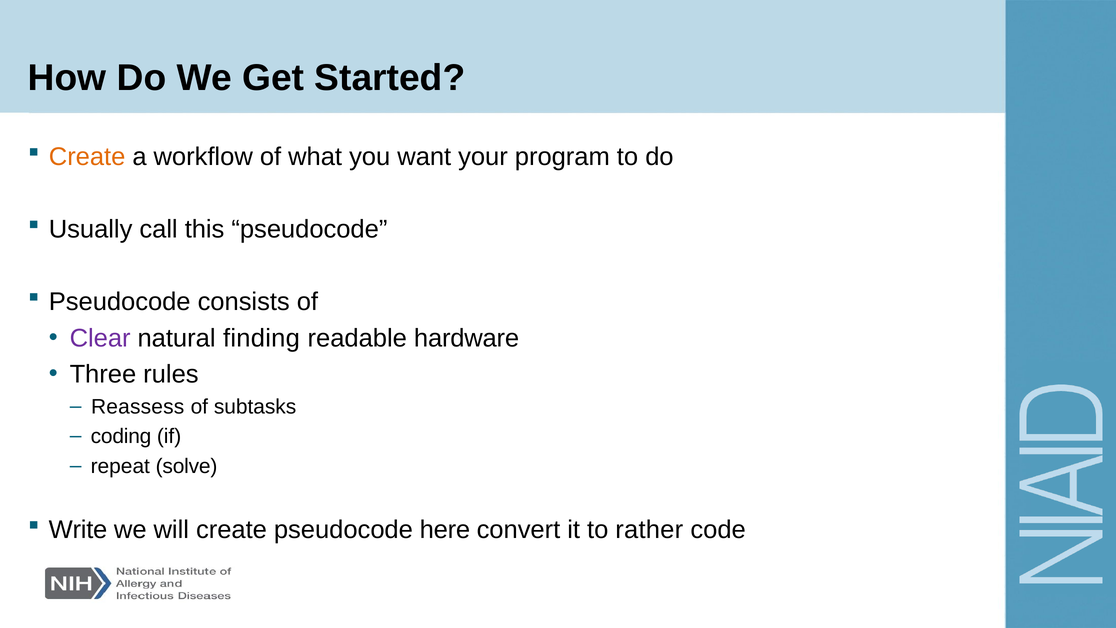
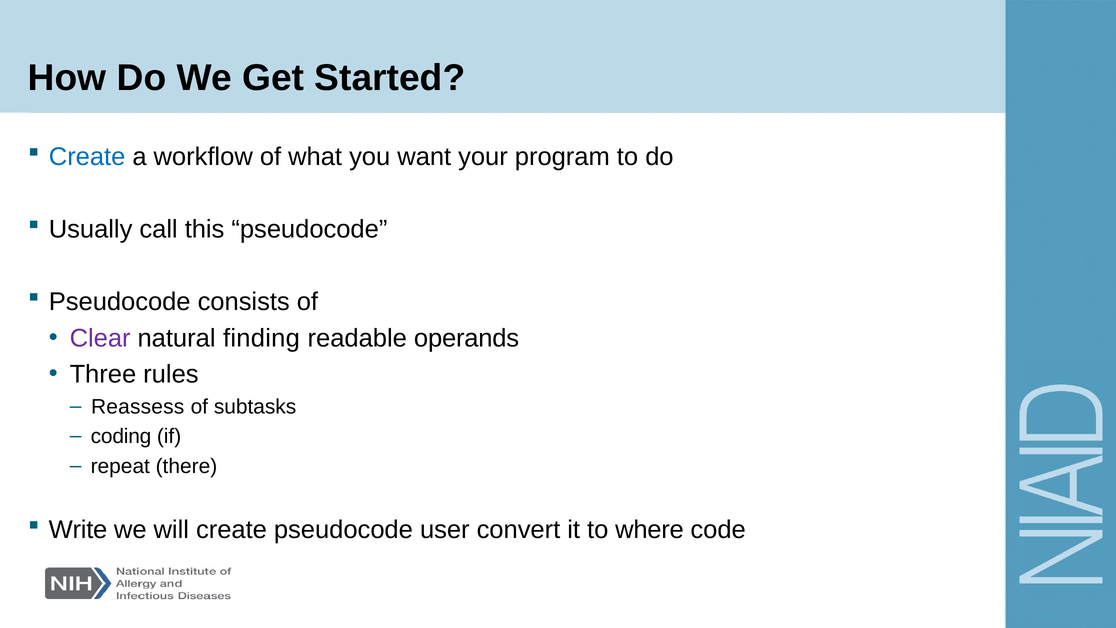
Create at (87, 157) colour: orange -> blue
hardware: hardware -> operands
solve: solve -> there
here: here -> user
rather: rather -> where
